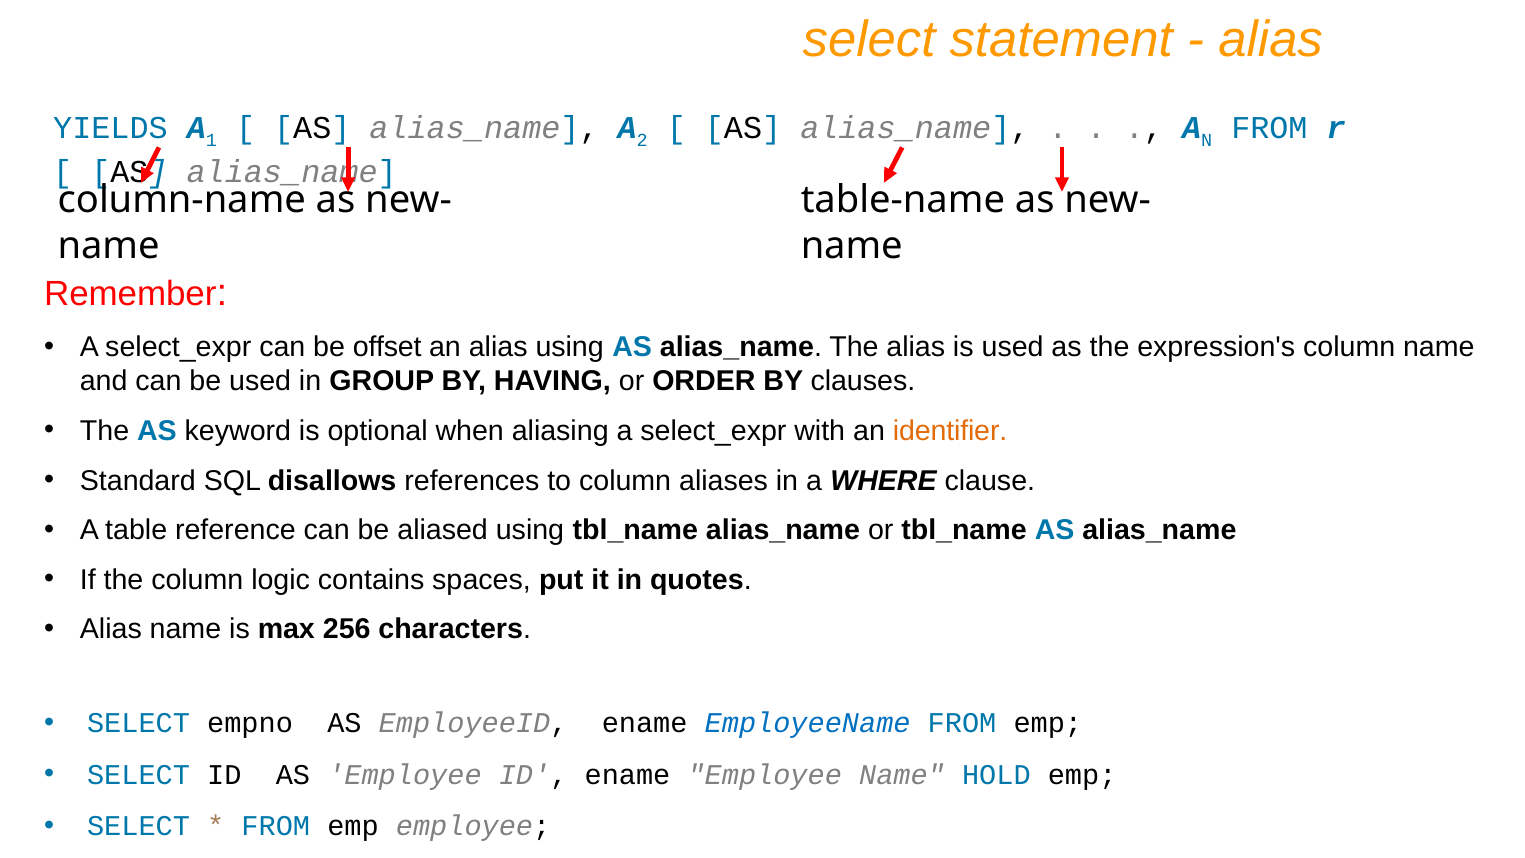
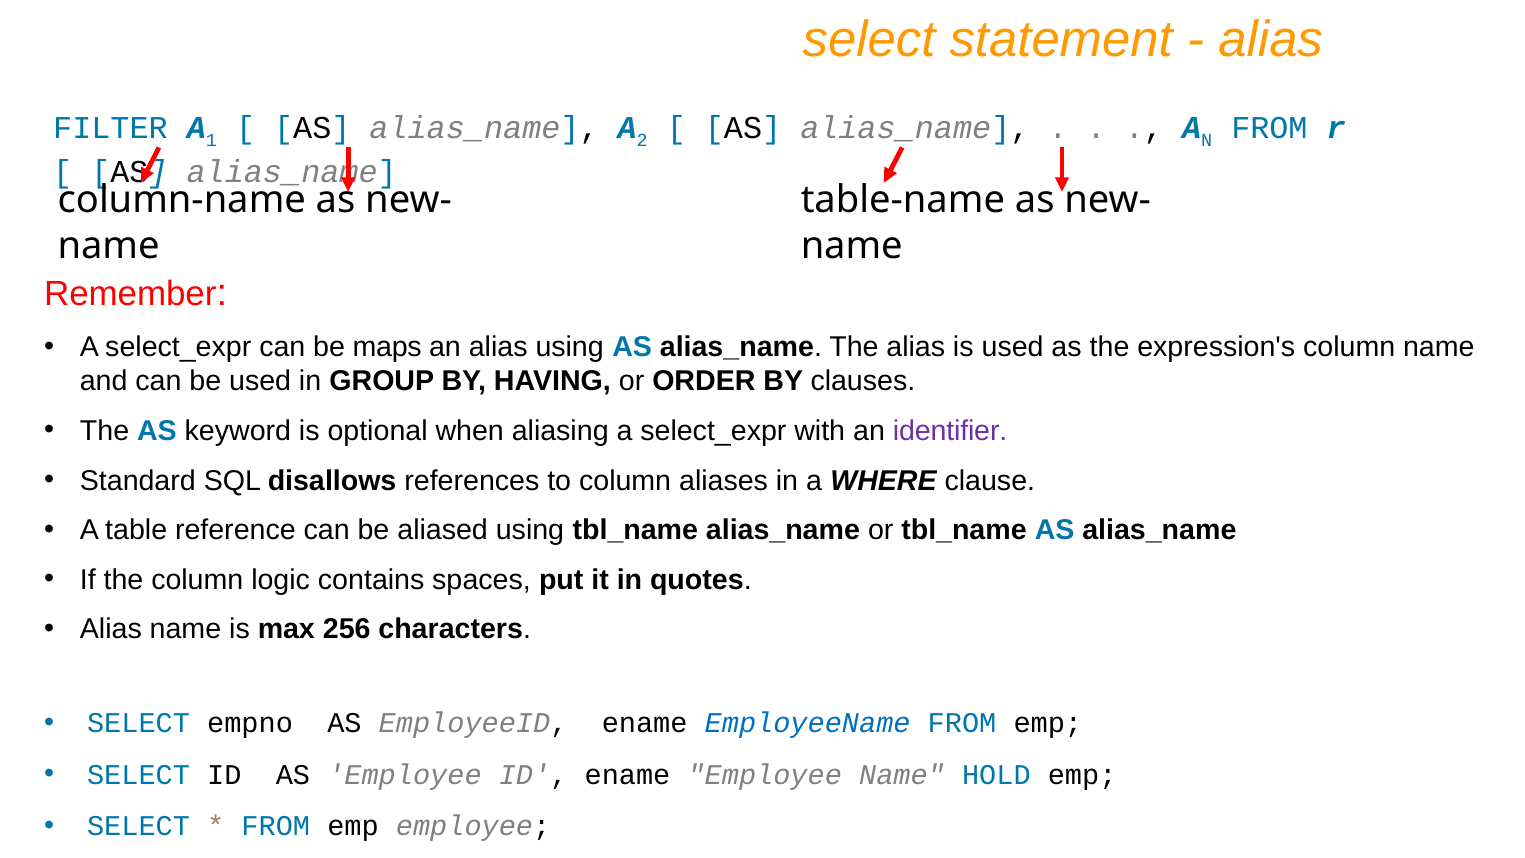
YIELDS: YIELDS -> FILTER
offset: offset -> maps
identifier colour: orange -> purple
